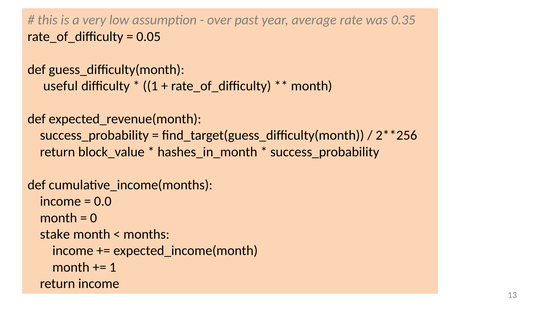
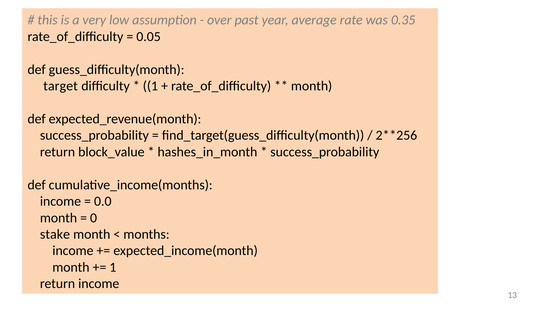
useful: useful -> target
